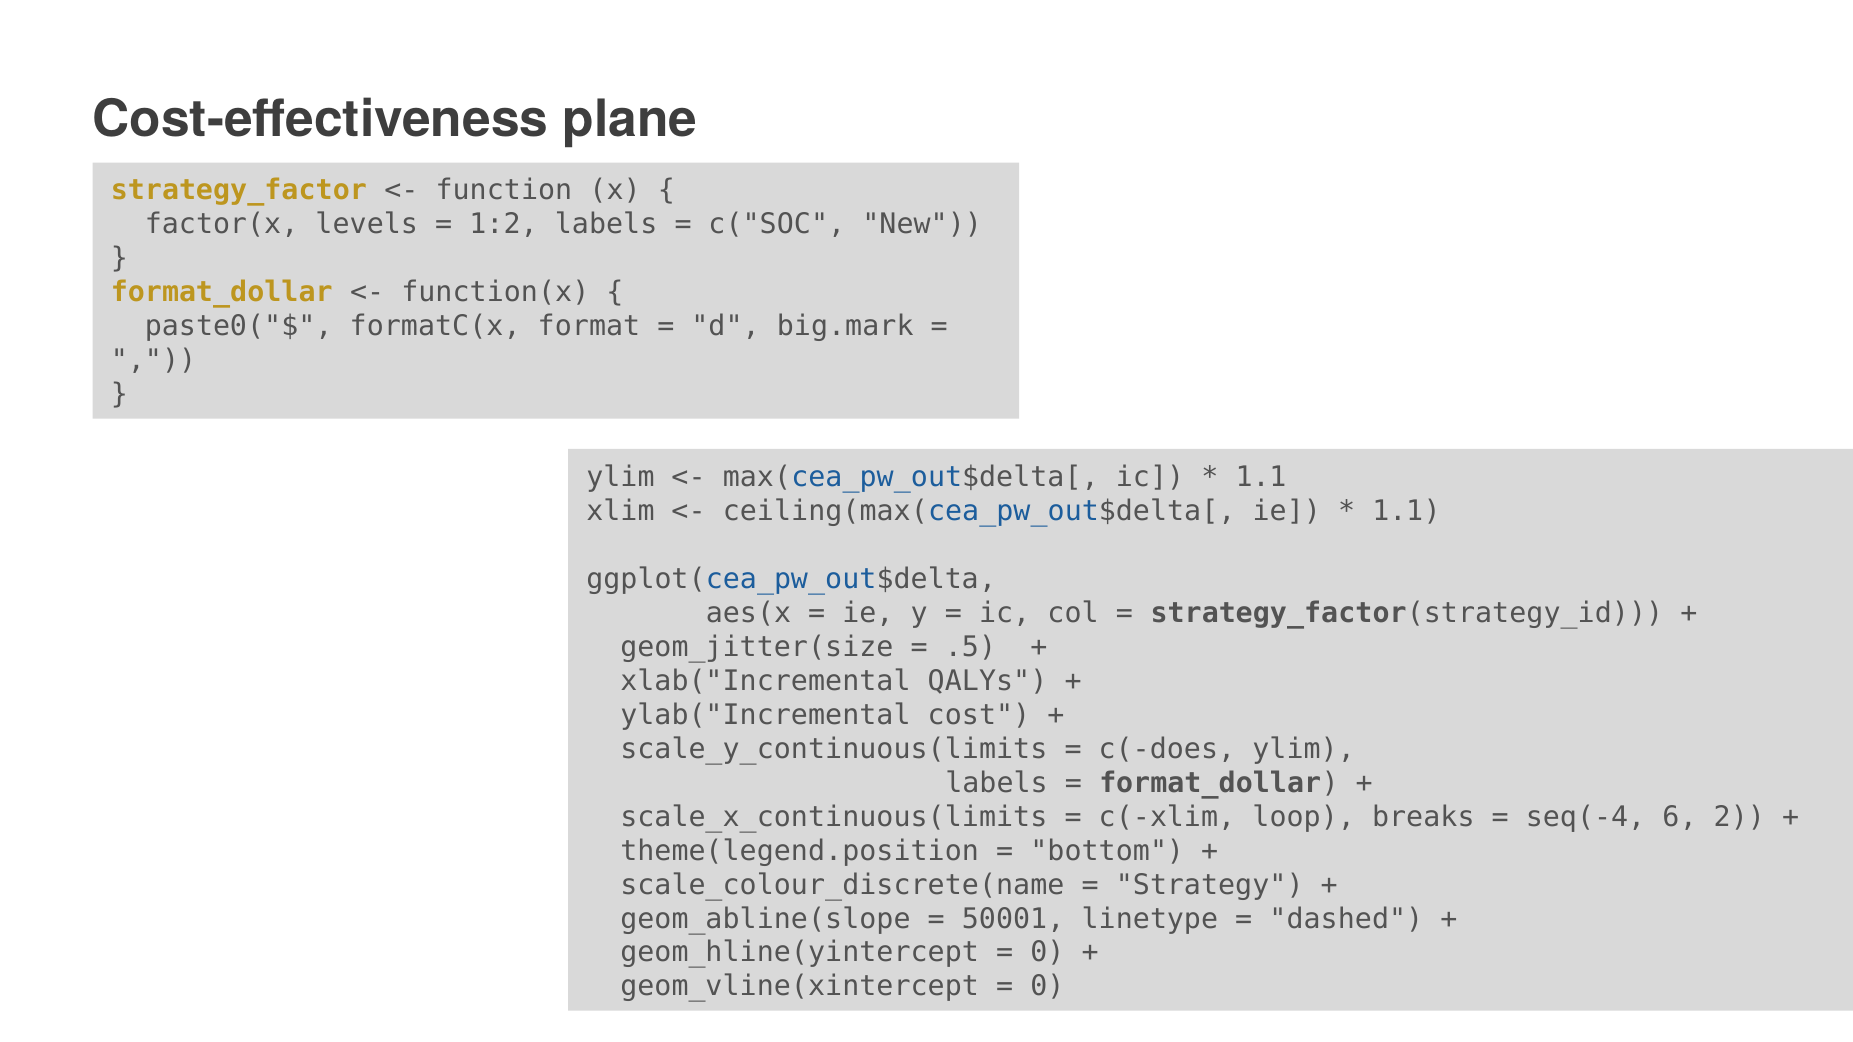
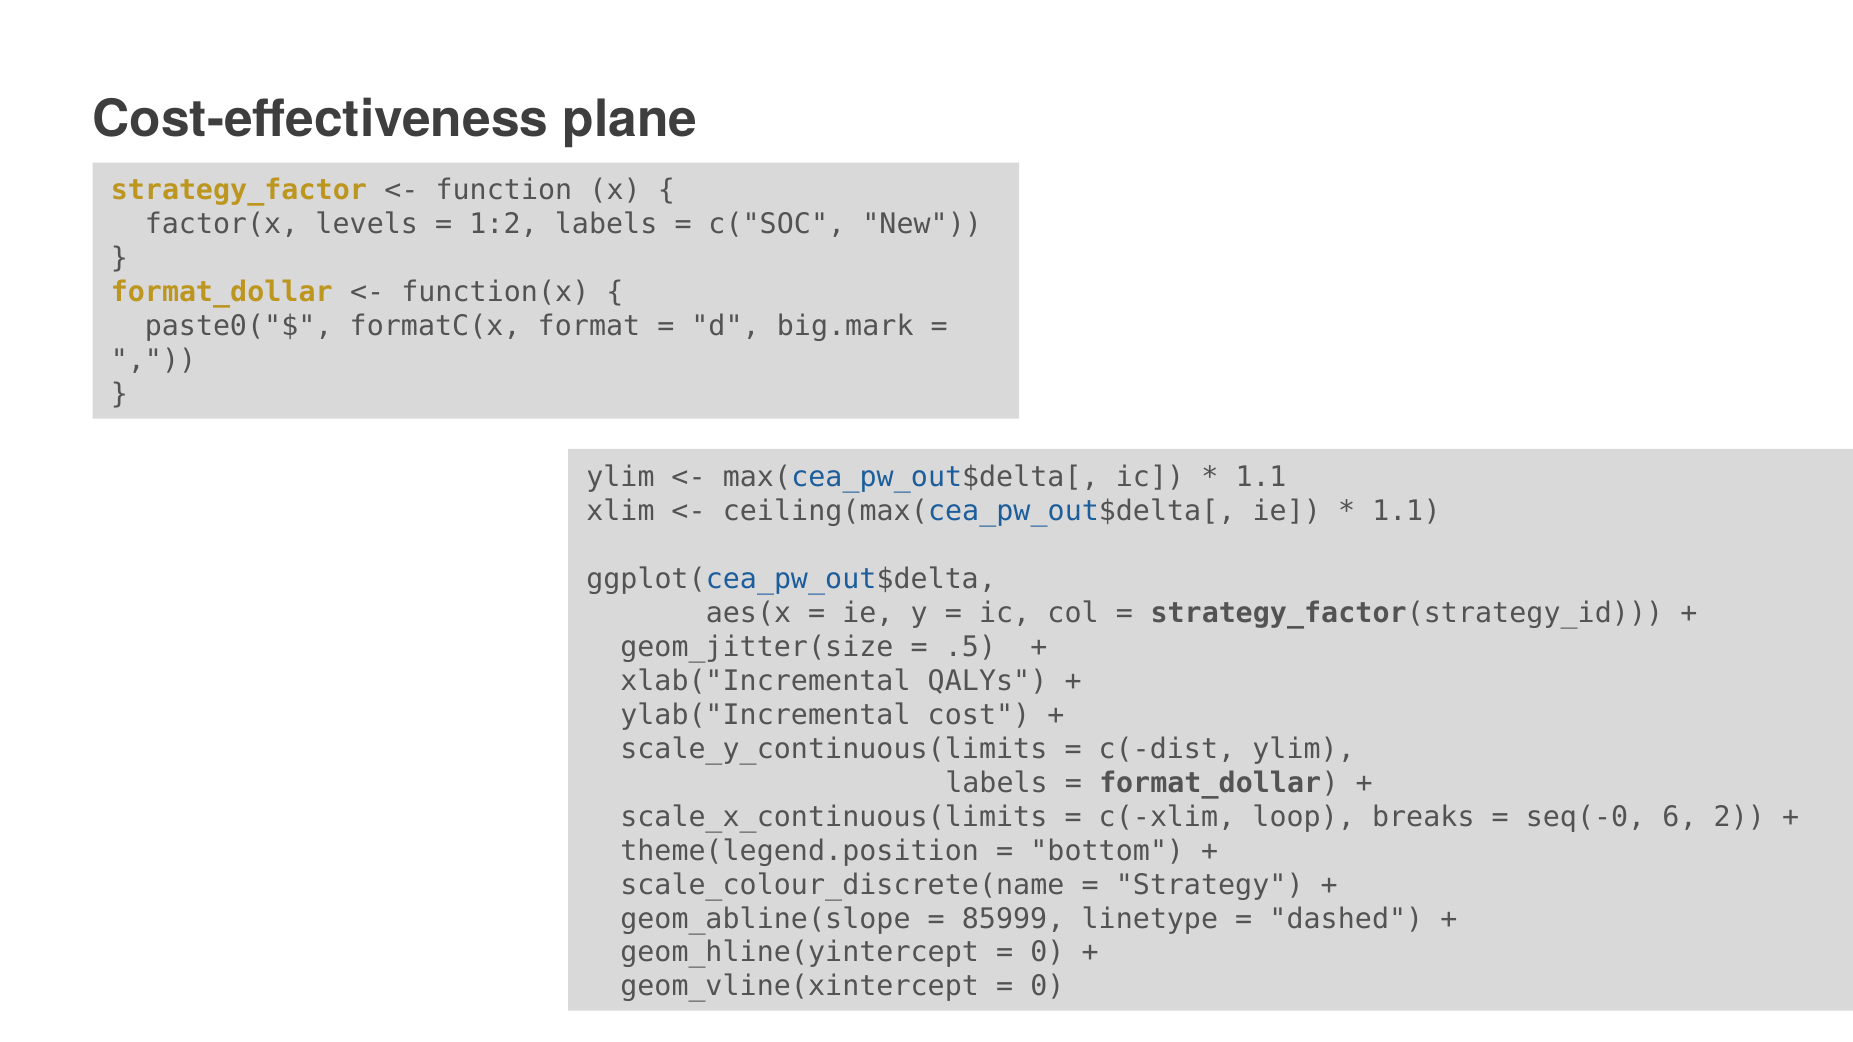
c(-does: c(-does -> c(-dist
seq(-4: seq(-4 -> seq(-0
50001: 50001 -> 85999
